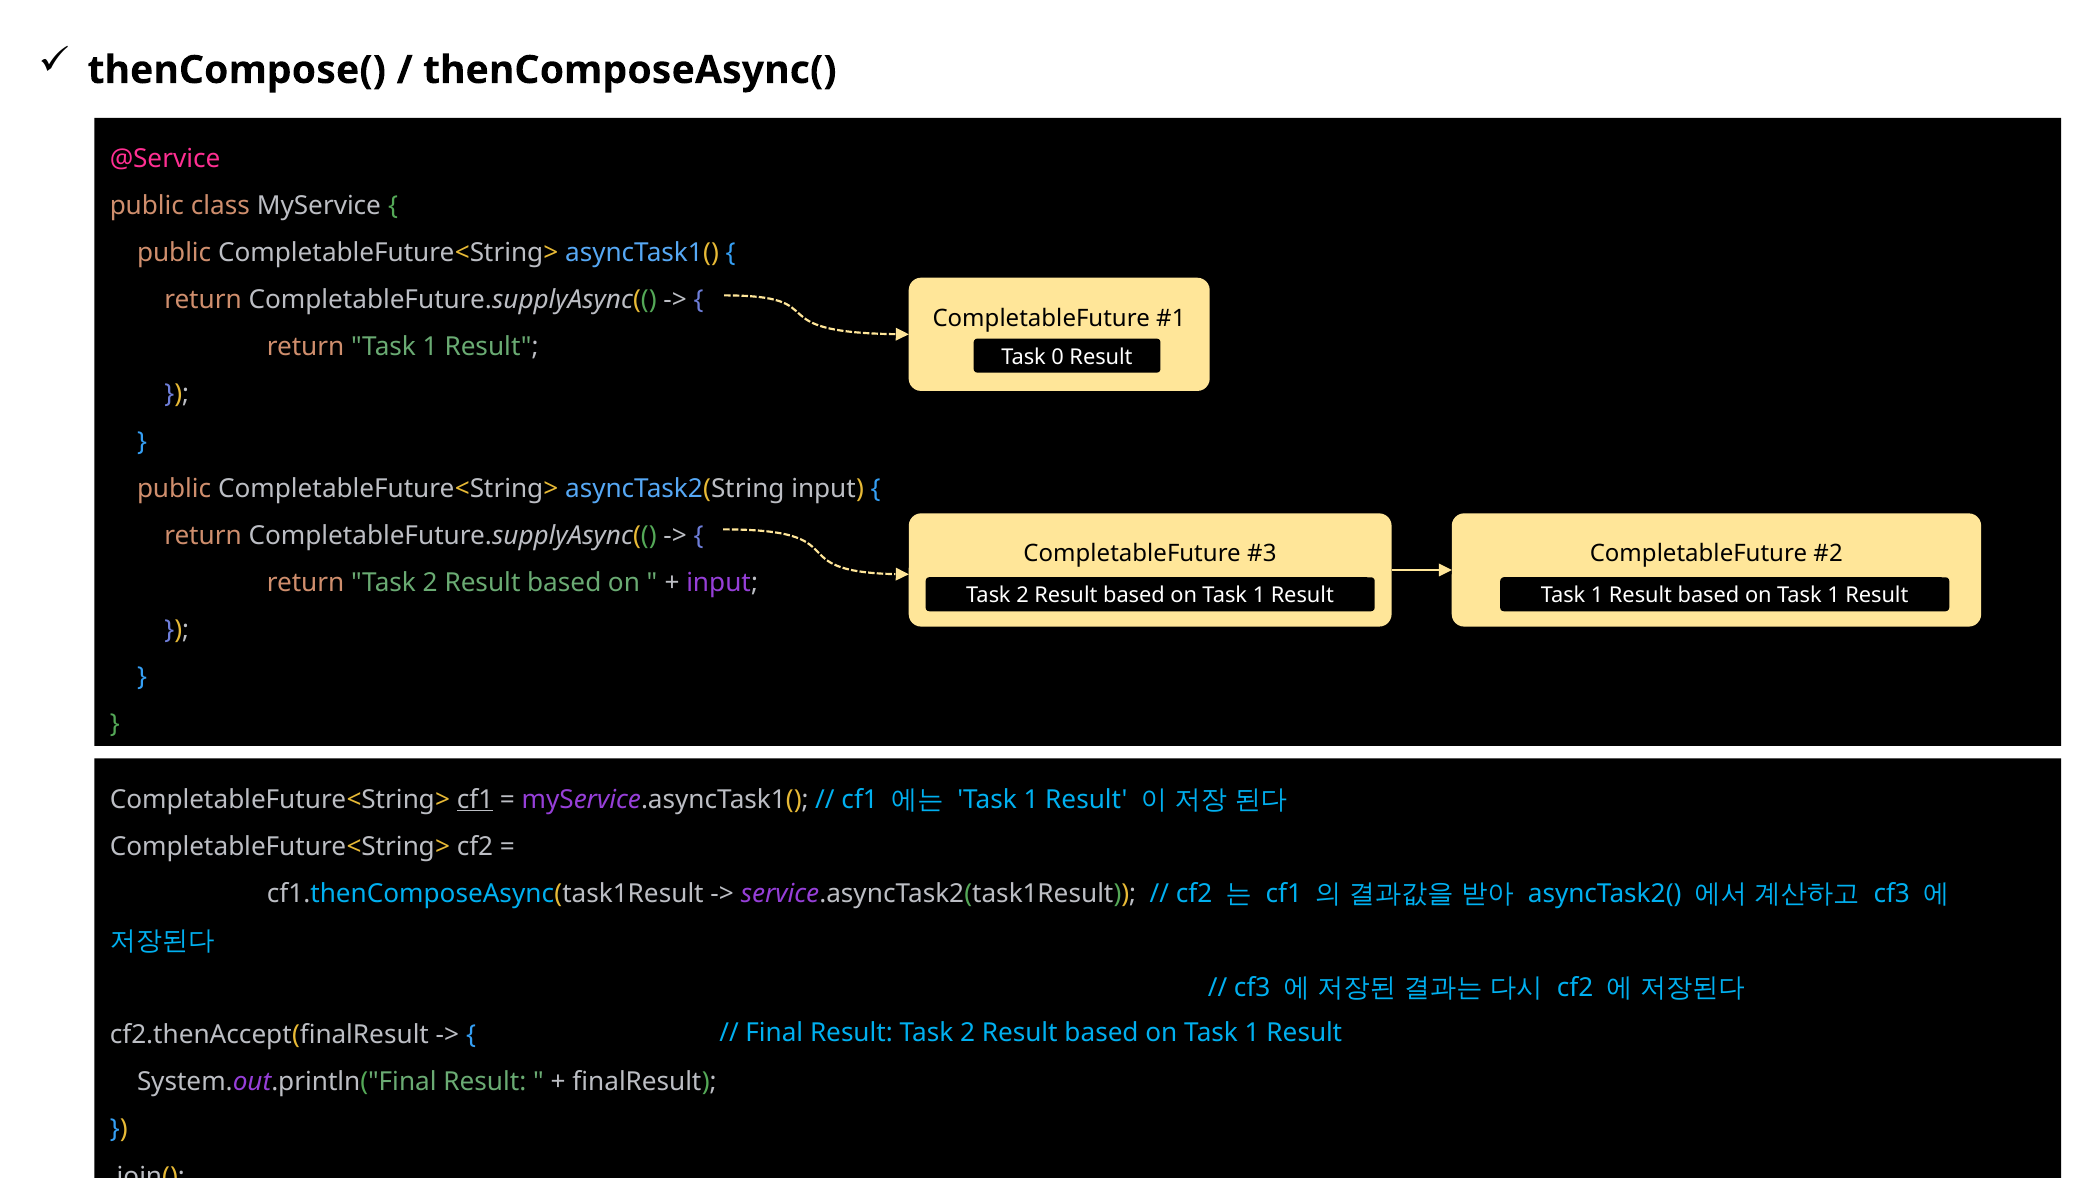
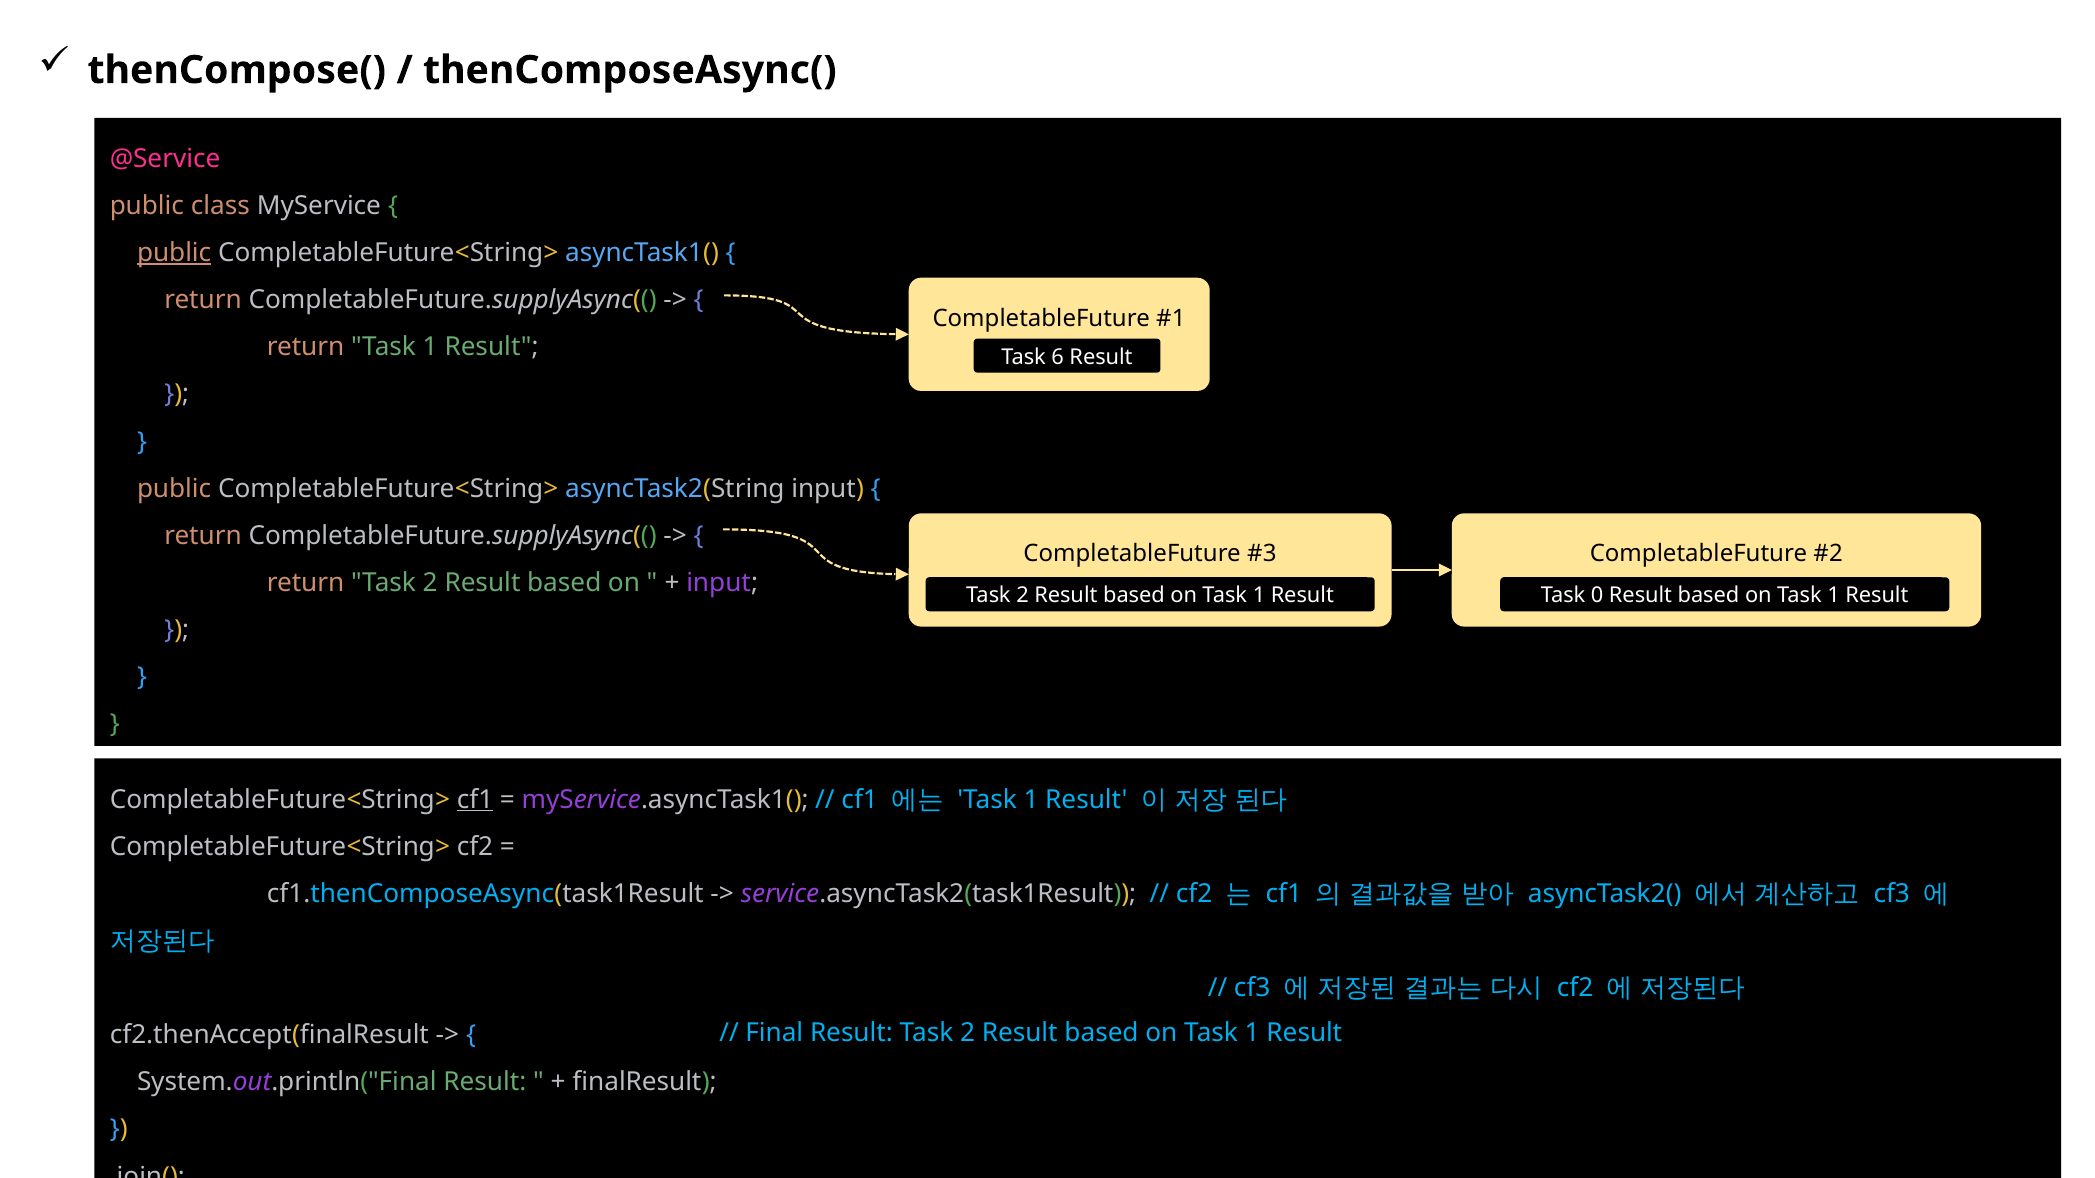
public at (174, 253) underline: none -> present
0: 0 -> 6
1 at (1597, 596): 1 -> 0
